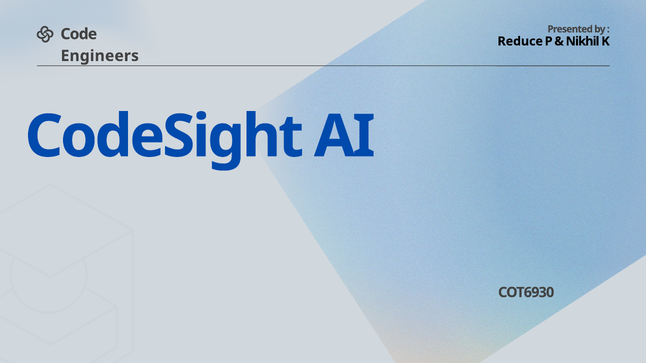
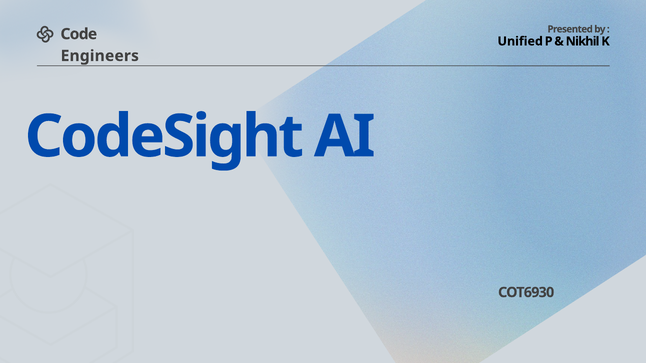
Reduce: Reduce -> Unified
